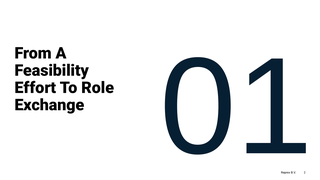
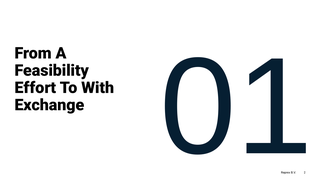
Role: Role -> With
